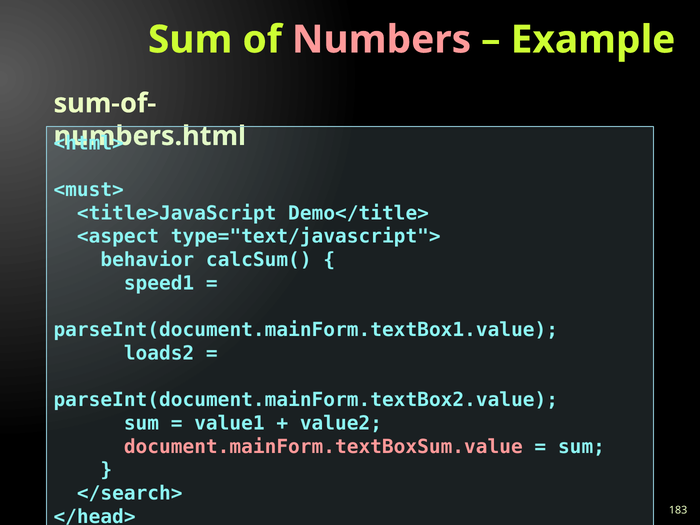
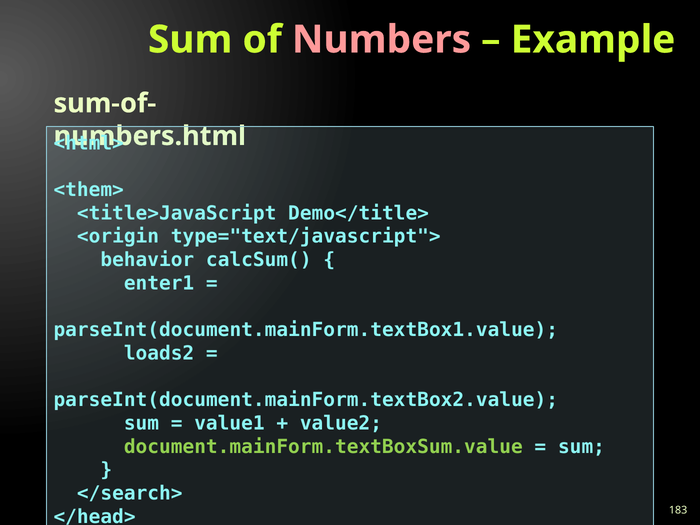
<must>: <must> -> <them>
<aspect: <aspect -> <origin
speed1: speed1 -> enter1
document.mainForm.textBoxSum.value colour: pink -> light green
